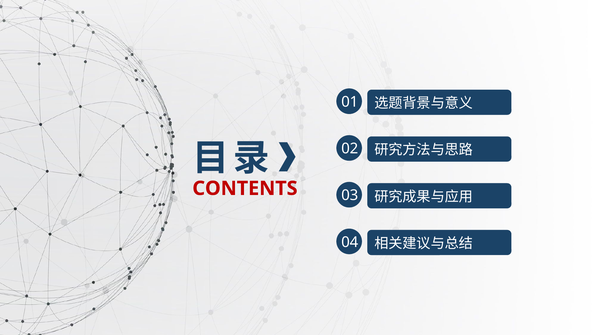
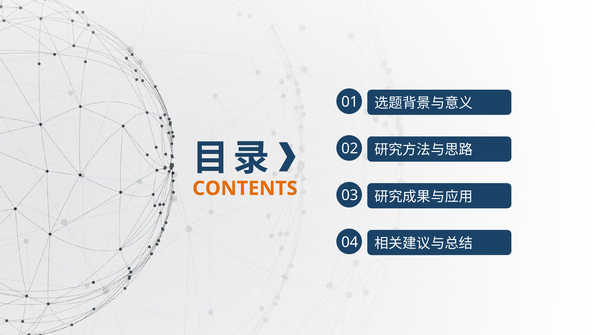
CONTENTS colour: red -> orange
